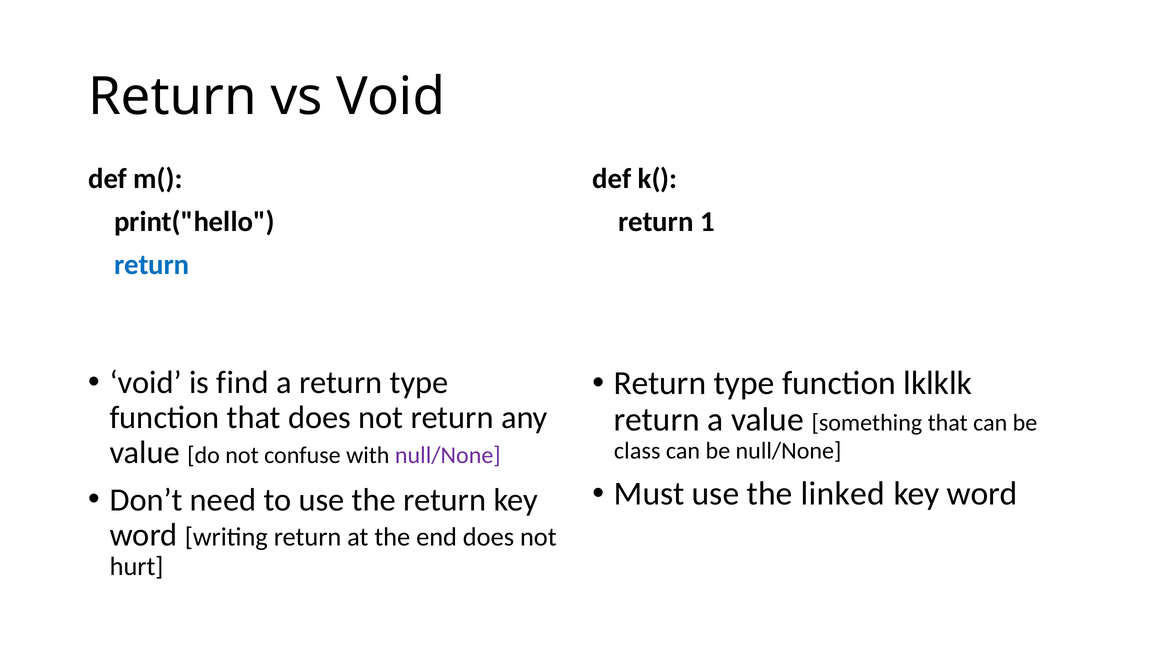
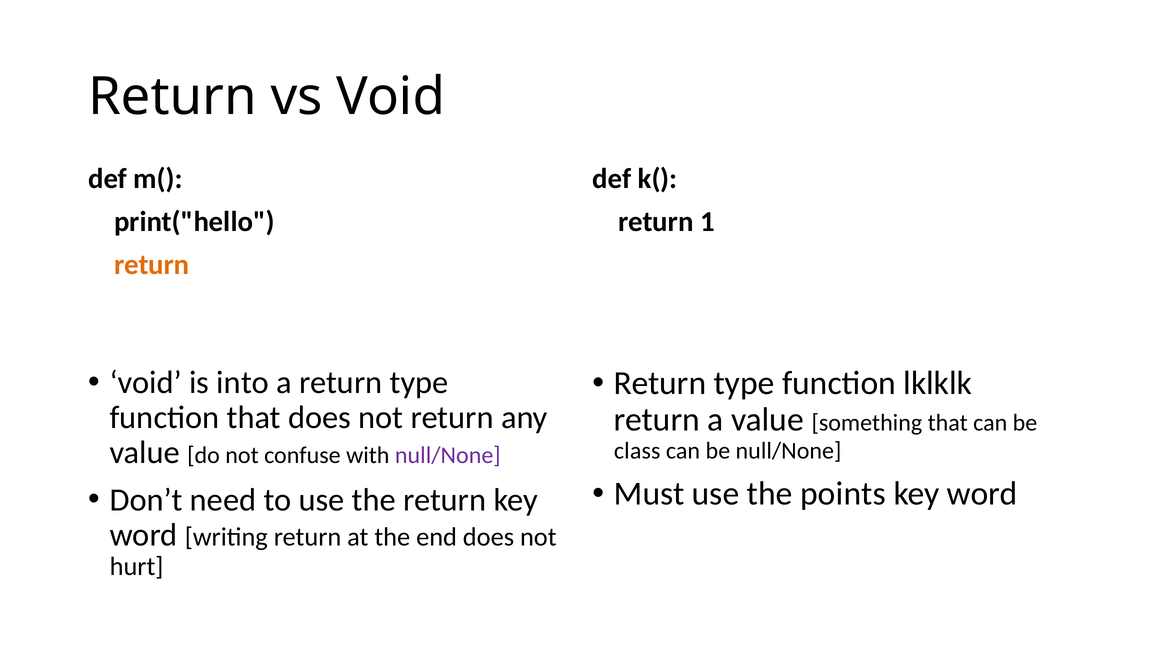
return at (152, 265) colour: blue -> orange
find: find -> into
linked: linked -> points
